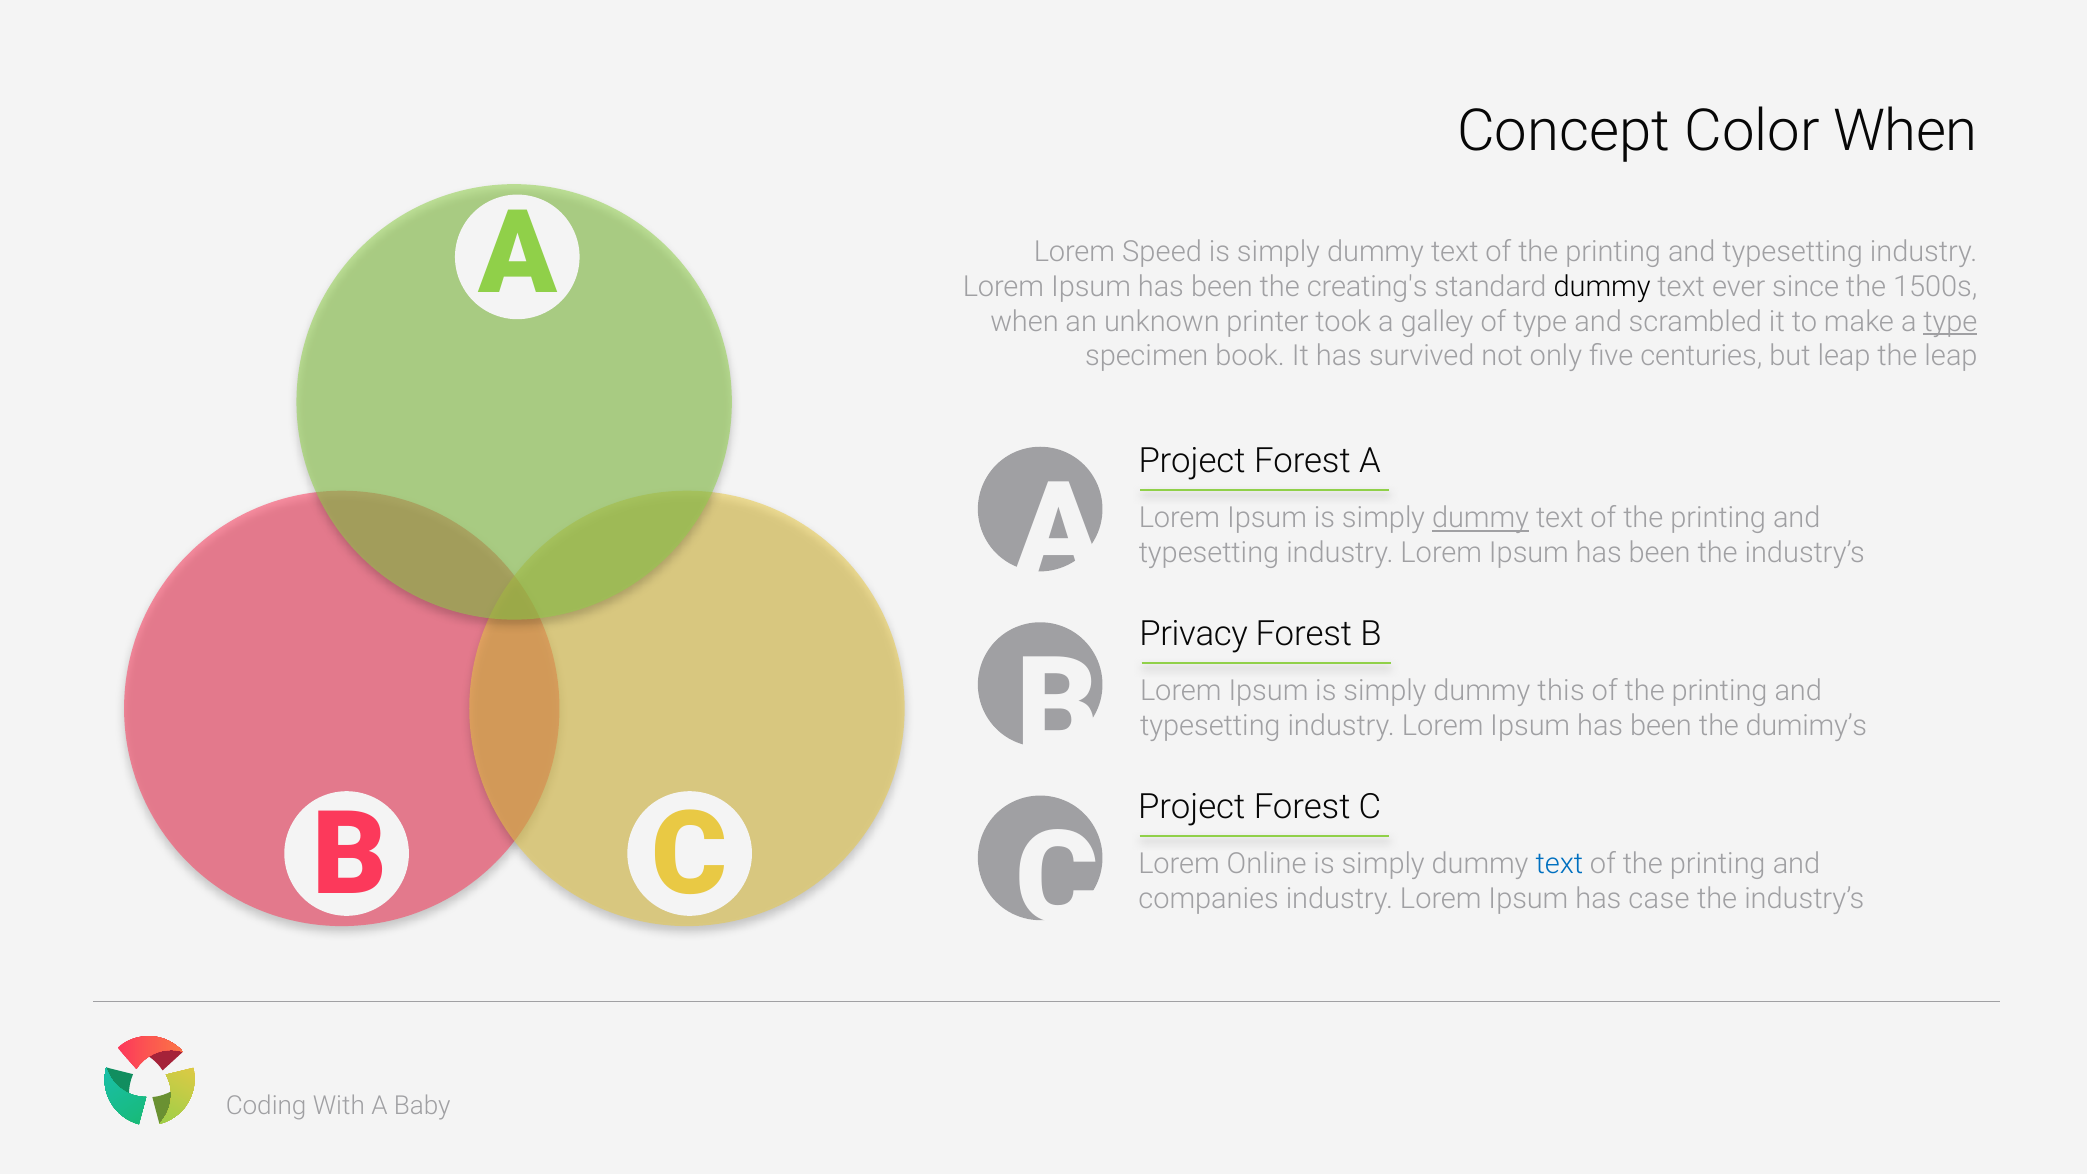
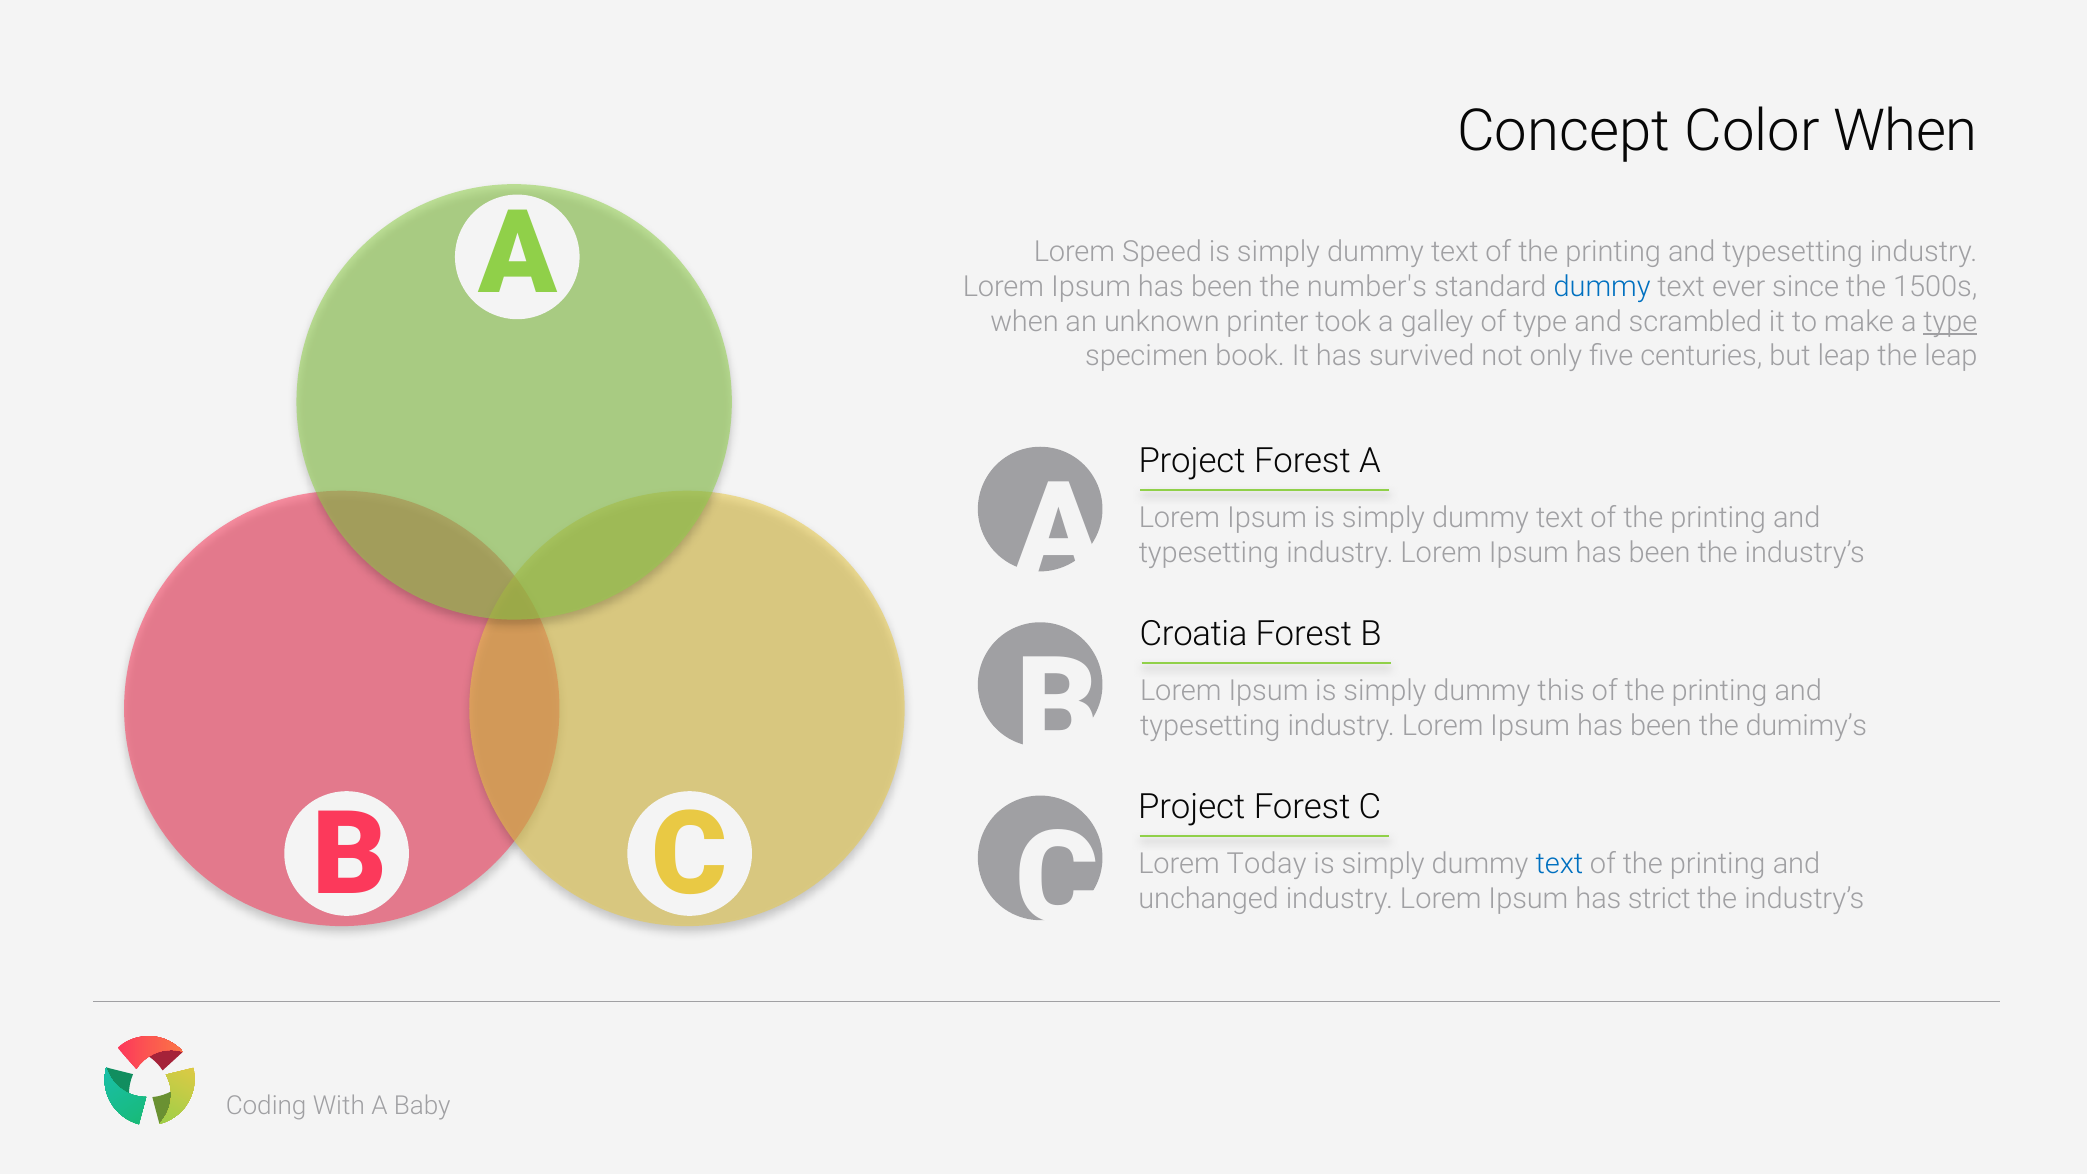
creating's: creating's -> number's
dummy at (1602, 287) colour: black -> blue
dummy at (1481, 518) underline: present -> none
Privacy: Privacy -> Croatia
Online: Online -> Today
companies: companies -> unchanged
case: case -> strict
